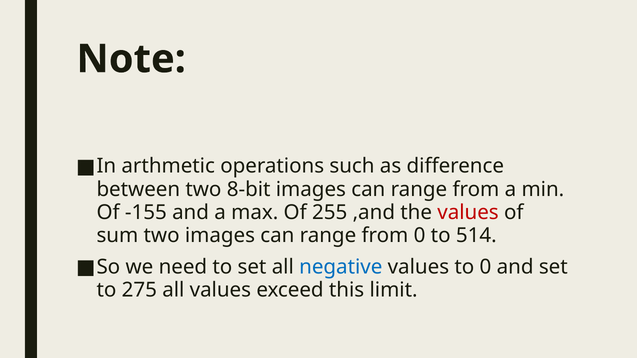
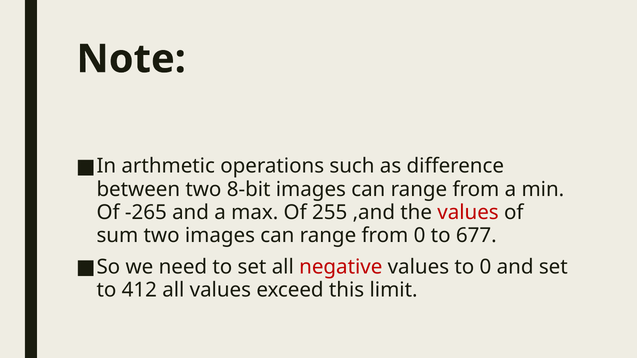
-155: -155 -> -265
514: 514 -> 677
negative colour: blue -> red
275: 275 -> 412
